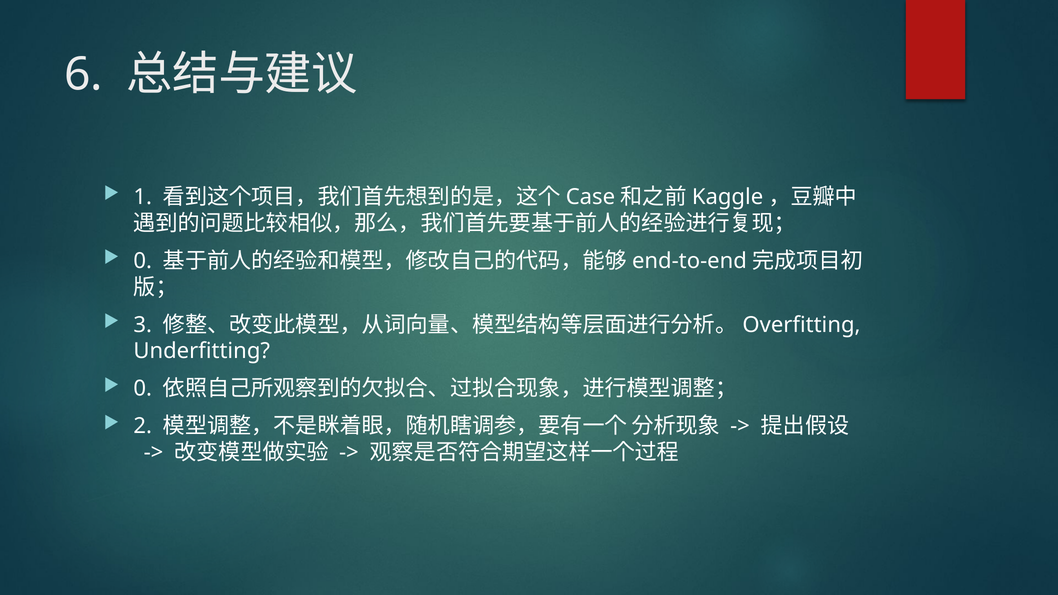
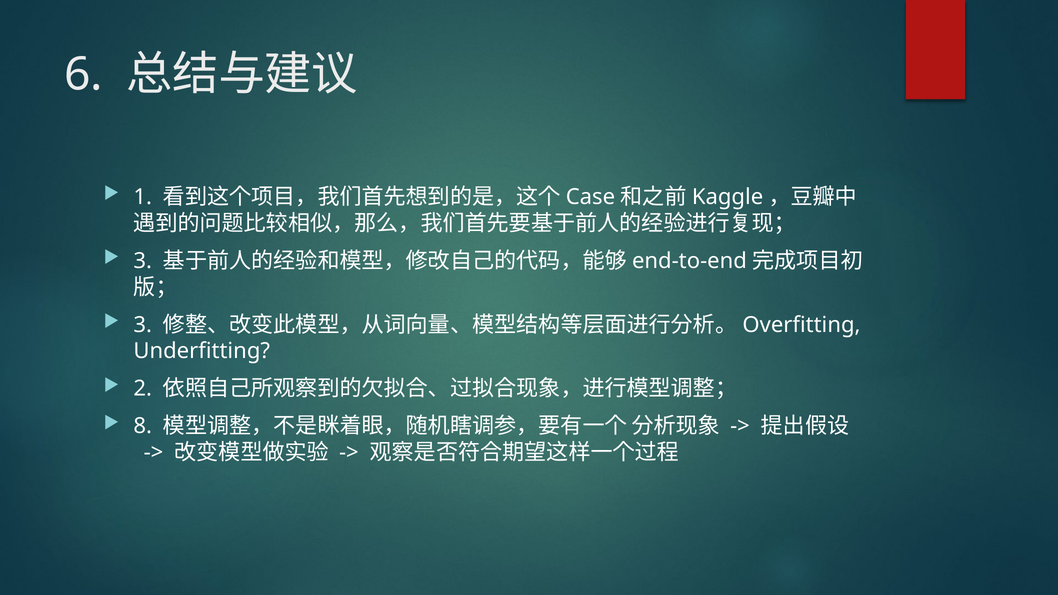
0 at (143, 261): 0 -> 3
0 at (143, 389): 0 -> 2
2: 2 -> 8
